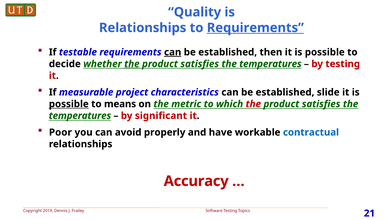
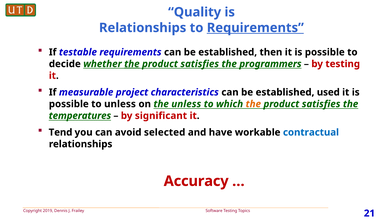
can at (173, 52) underline: present -> none
temperatures at (270, 64): temperatures -> programmers
slide: slide -> used
possible at (69, 104) underline: present -> none
to means: means -> unless
the metric: metric -> unless
the at (253, 104) colour: red -> orange
Poor: Poor -> Tend
properly: properly -> selected
